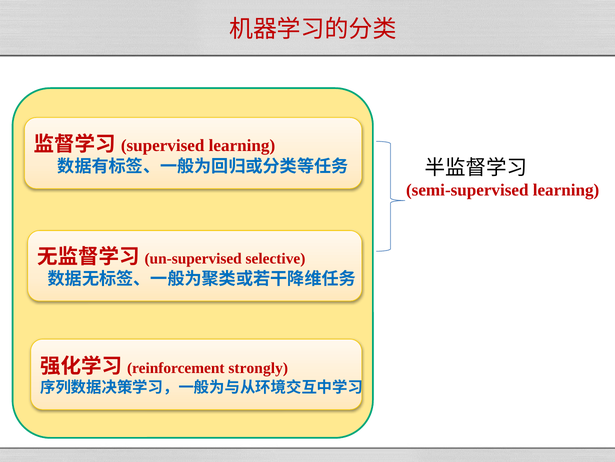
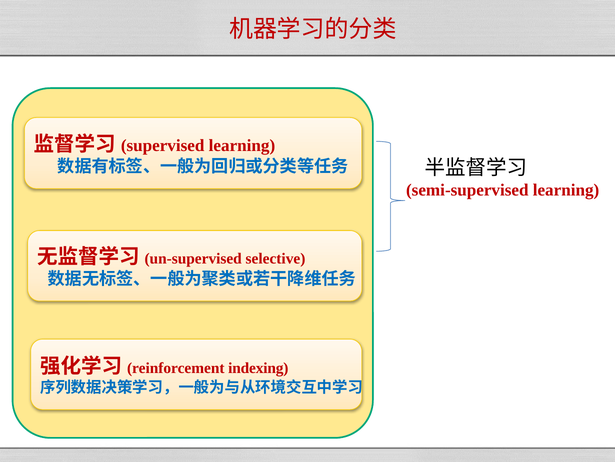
strongly: strongly -> indexing
